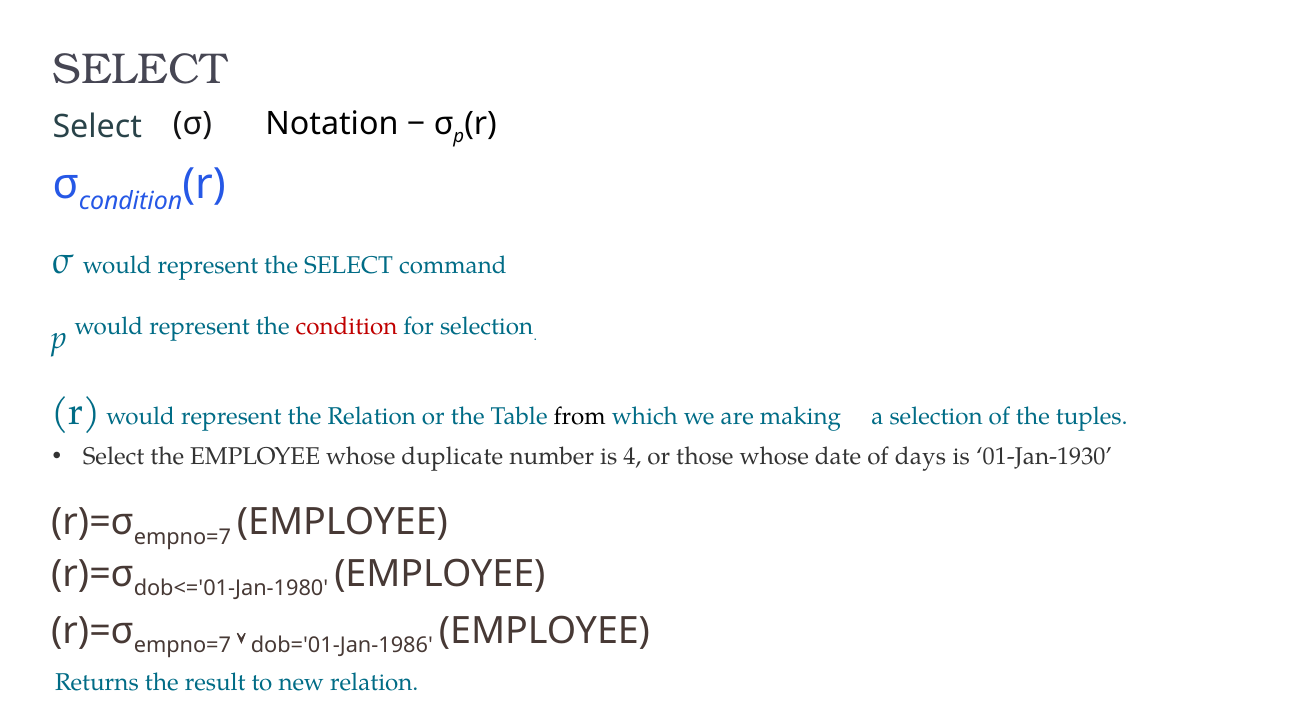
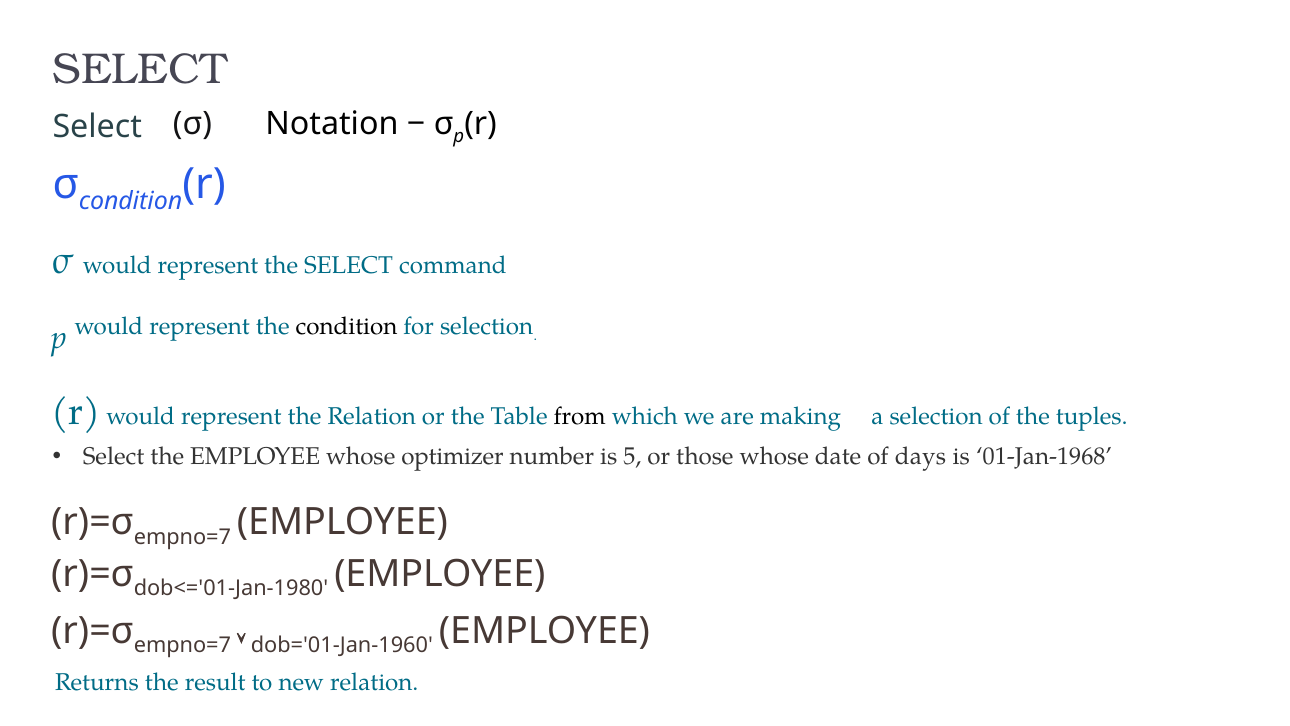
condition at (347, 326) colour: red -> black
duplicate: duplicate -> optimizer
4: 4 -> 5
01-Jan-1930: 01-Jan-1930 -> 01-Jan-1968
dob='01-Jan-1986: dob='01-Jan-1986 -> dob='01-Jan-1960
